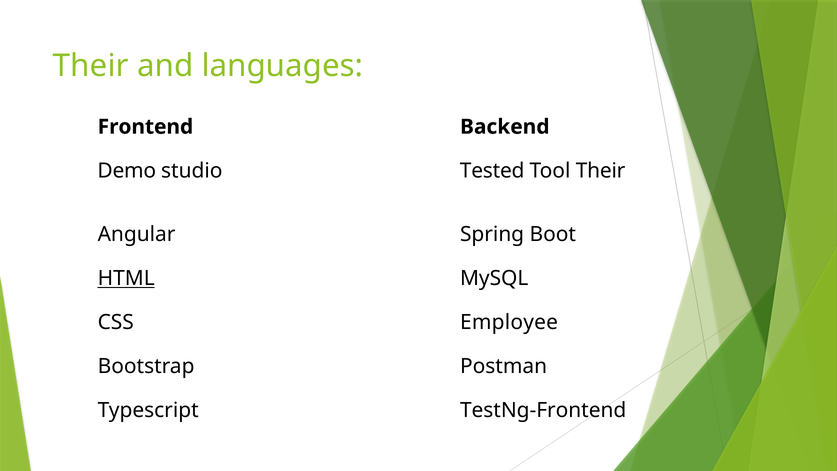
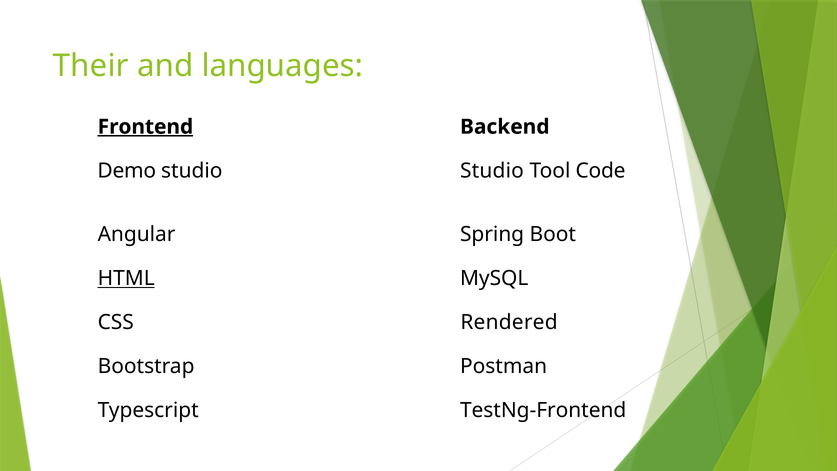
Frontend underline: none -> present
studio Tested: Tested -> Studio
Tool Their: Their -> Code
Employee: Employee -> Rendered
